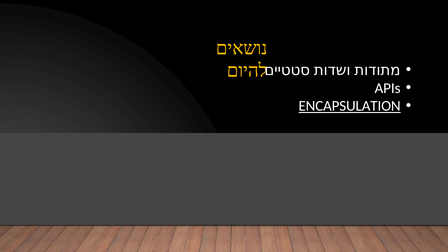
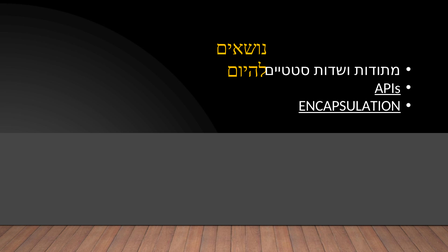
APIs underline: none -> present
